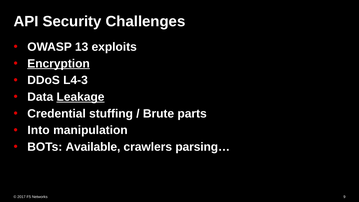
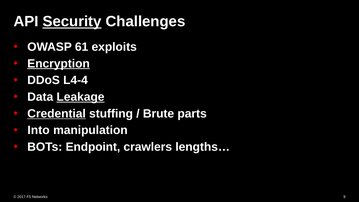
Security underline: none -> present
13: 13 -> 61
L4-3: L4-3 -> L4-4
Credential underline: none -> present
Available: Available -> Endpoint
parsing…: parsing… -> lengths…
